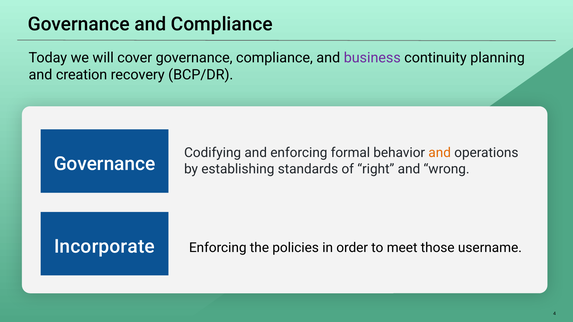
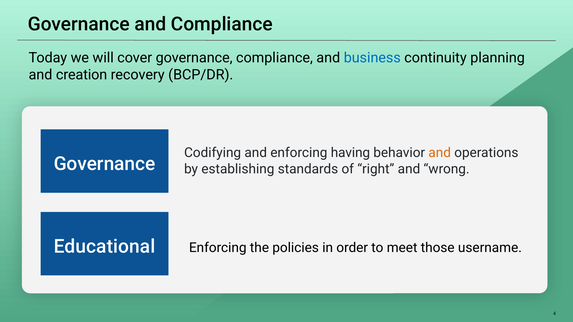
business colour: purple -> blue
formal: formal -> having
Incorporate: Incorporate -> Educational
